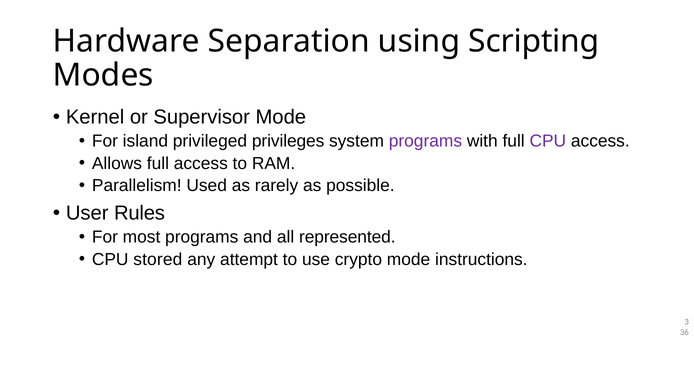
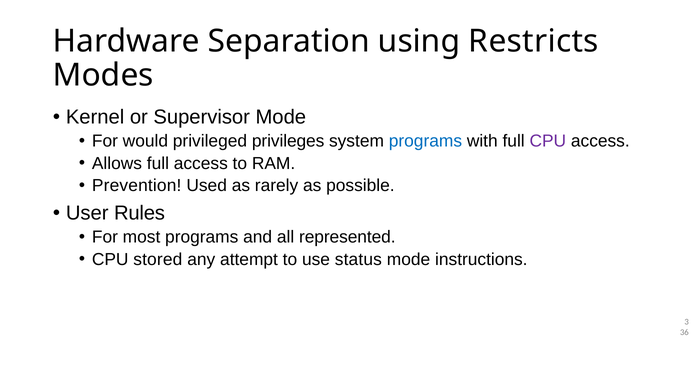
Scripting: Scripting -> Restricts
island: island -> would
programs at (425, 141) colour: purple -> blue
Parallelism: Parallelism -> Prevention
crypto: crypto -> status
